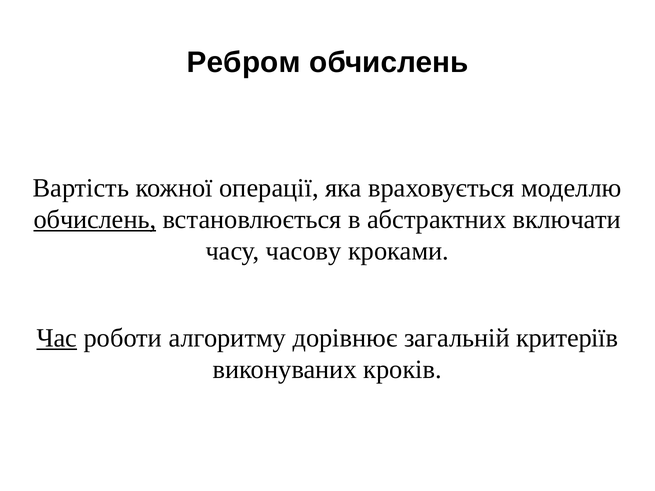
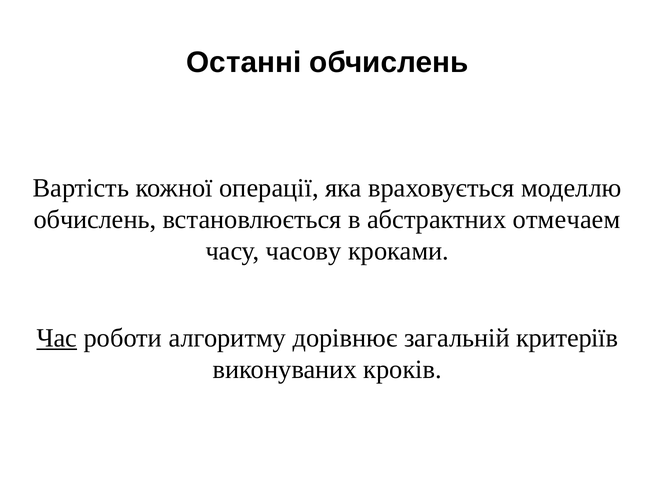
Ребром: Ребром -> Останні
обчислень at (95, 220) underline: present -> none
включати: включати -> отмечаем
